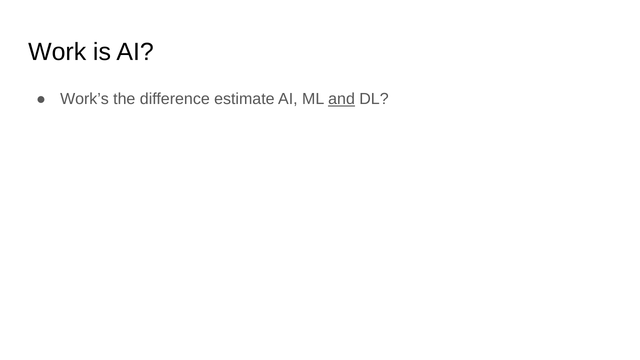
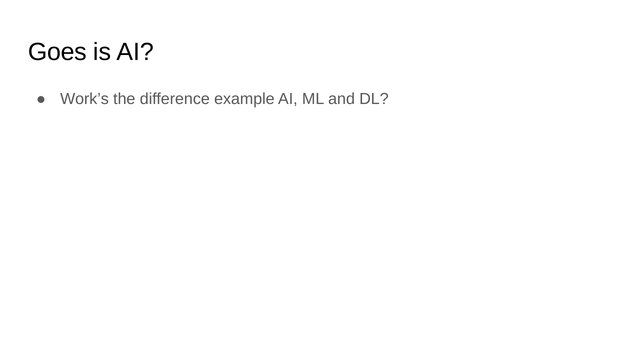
Work: Work -> Goes
estimate: estimate -> example
and underline: present -> none
